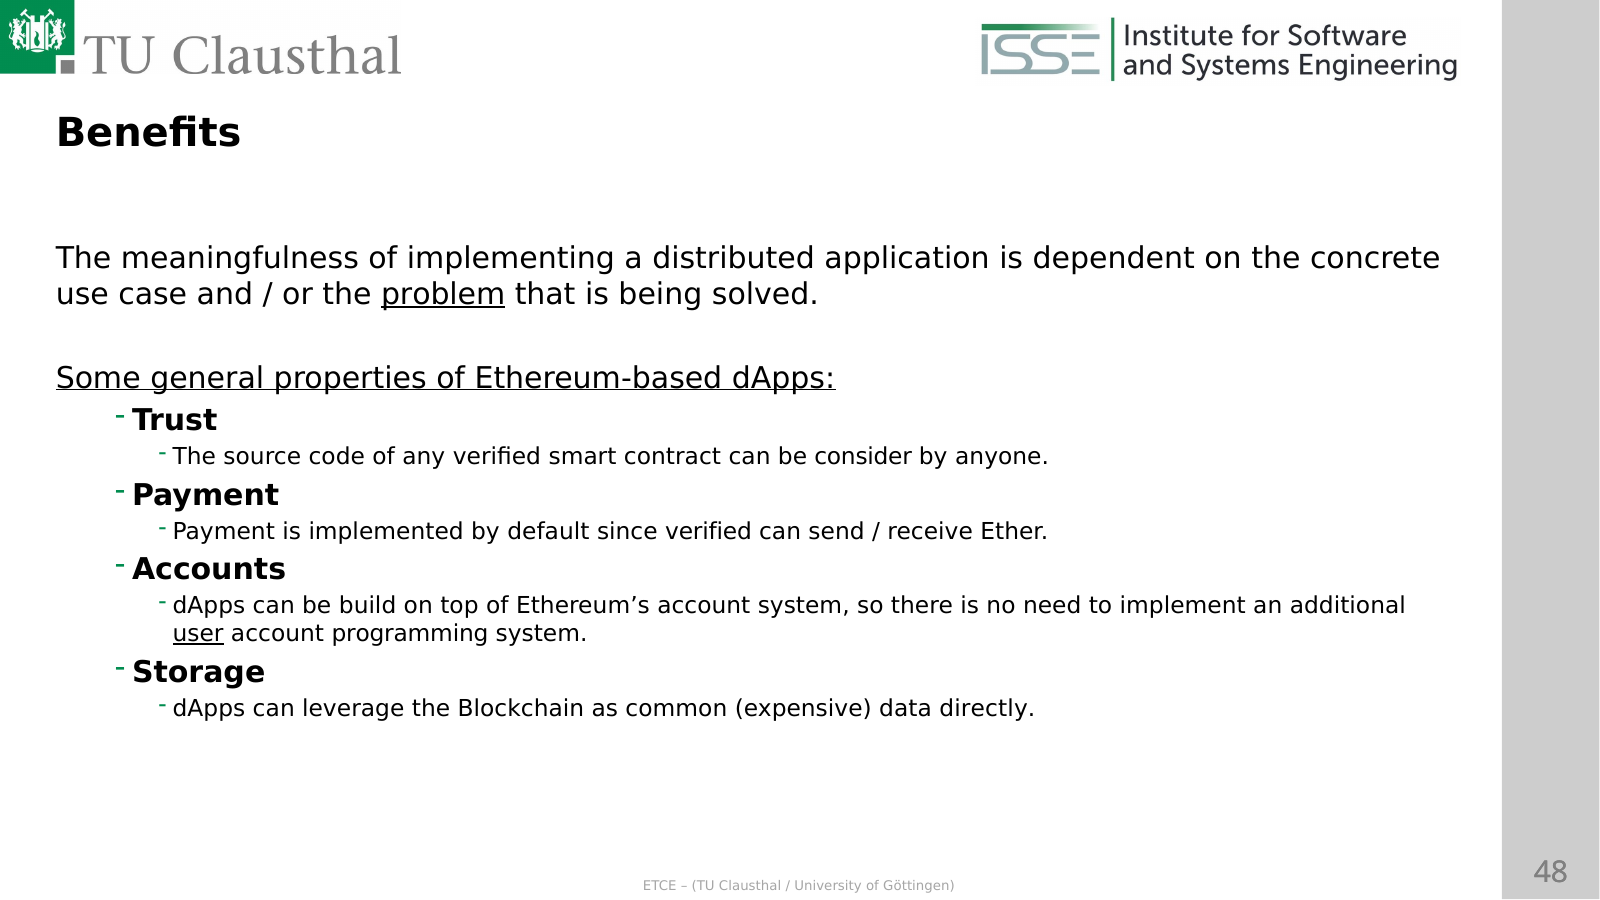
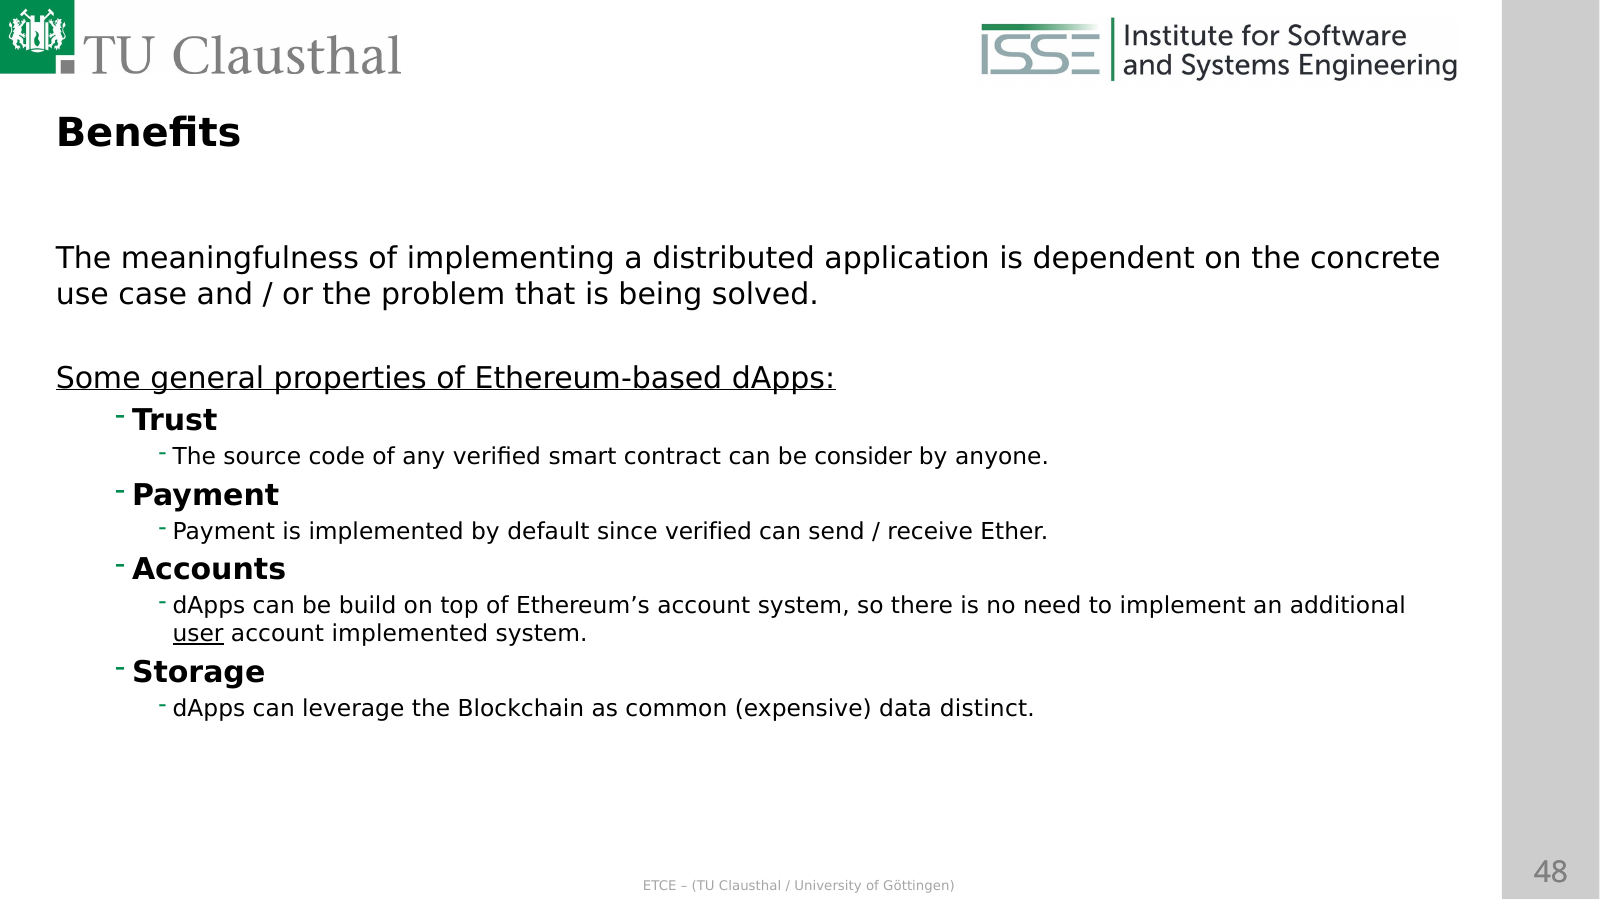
problem underline: present -> none
account programming: programming -> implemented
directly: directly -> distinct
